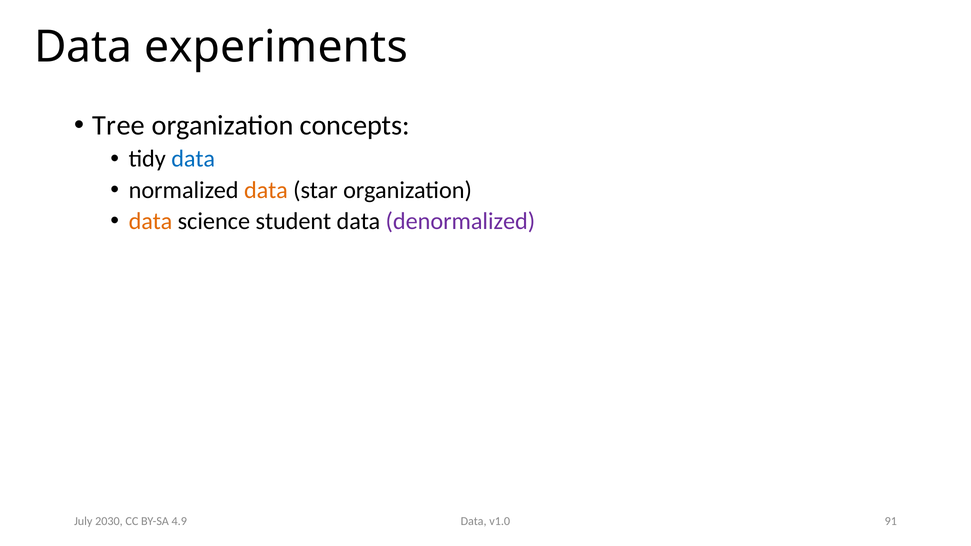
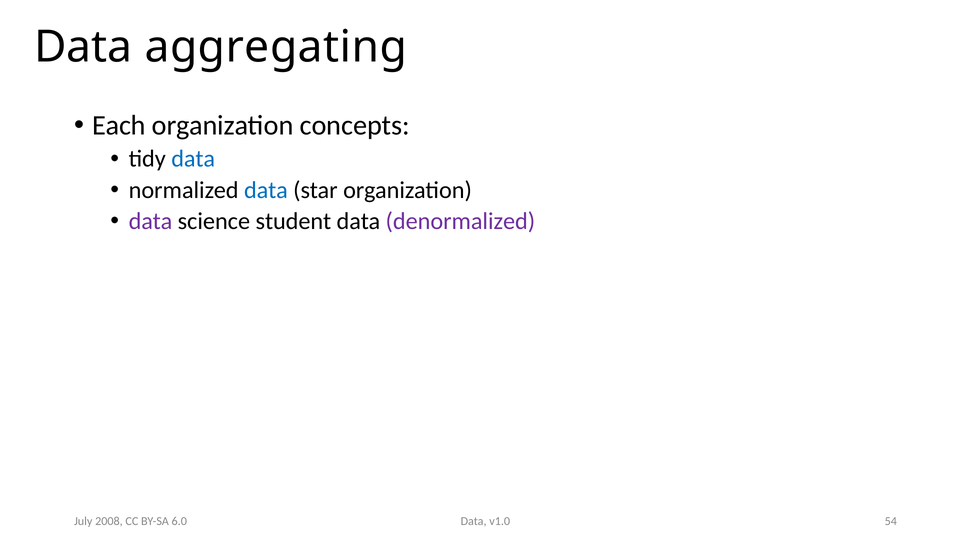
experiments: experiments -> aggregating
Tree: Tree -> Each
data at (266, 190) colour: orange -> blue
data at (150, 222) colour: orange -> purple
91: 91 -> 54
2030: 2030 -> 2008
4.9: 4.9 -> 6.0
